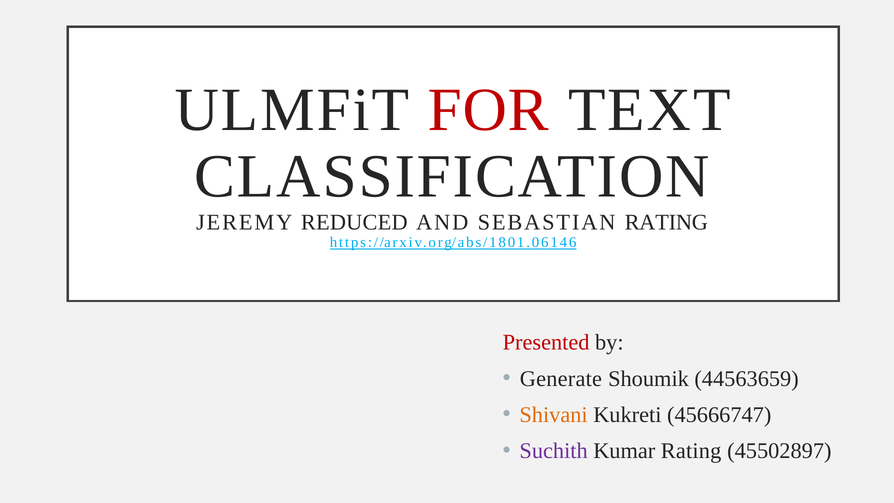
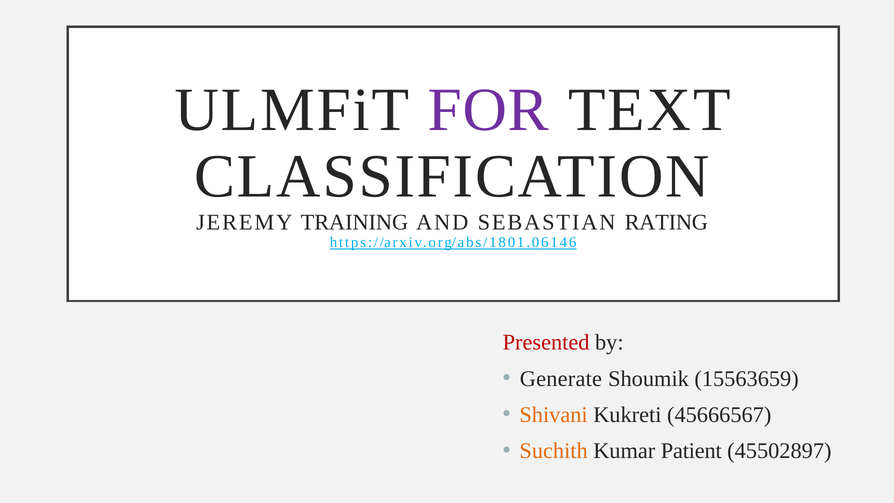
FOR colour: red -> purple
REDUCED: REDUCED -> TRAINING
44563659: 44563659 -> 15563659
45666747: 45666747 -> 45666567
Suchith colour: purple -> orange
Kumar Rating: Rating -> Patient
